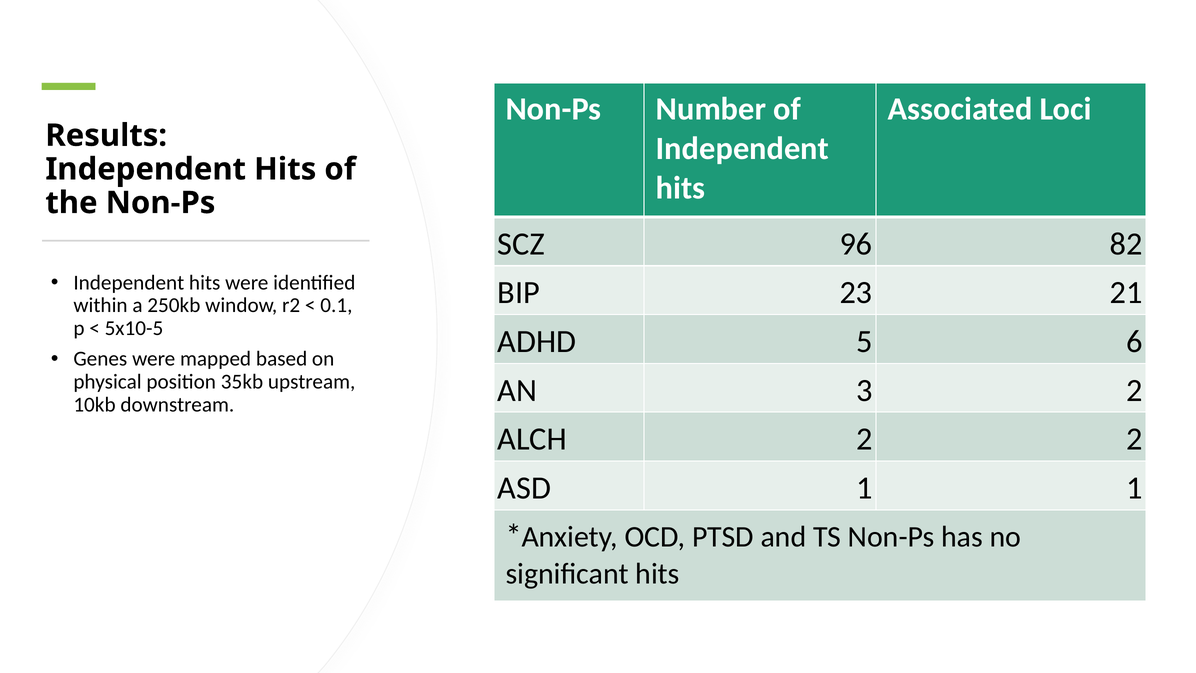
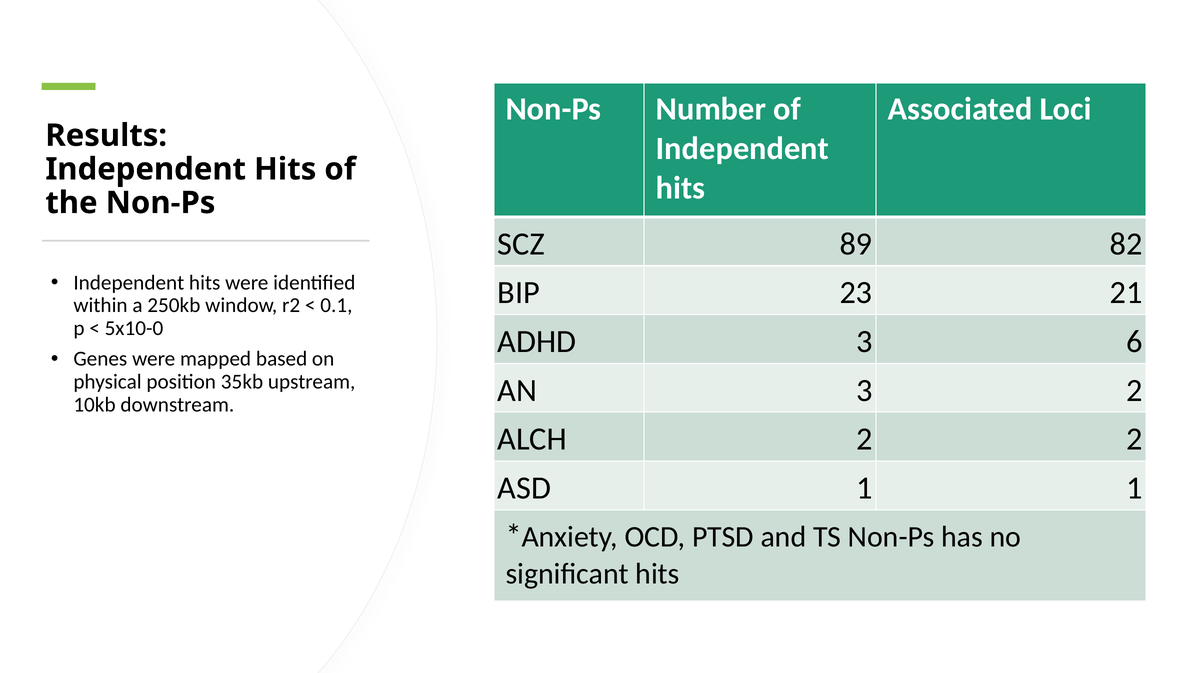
96: 96 -> 89
5x10-5: 5x10-5 -> 5x10-0
ADHD 5: 5 -> 3
